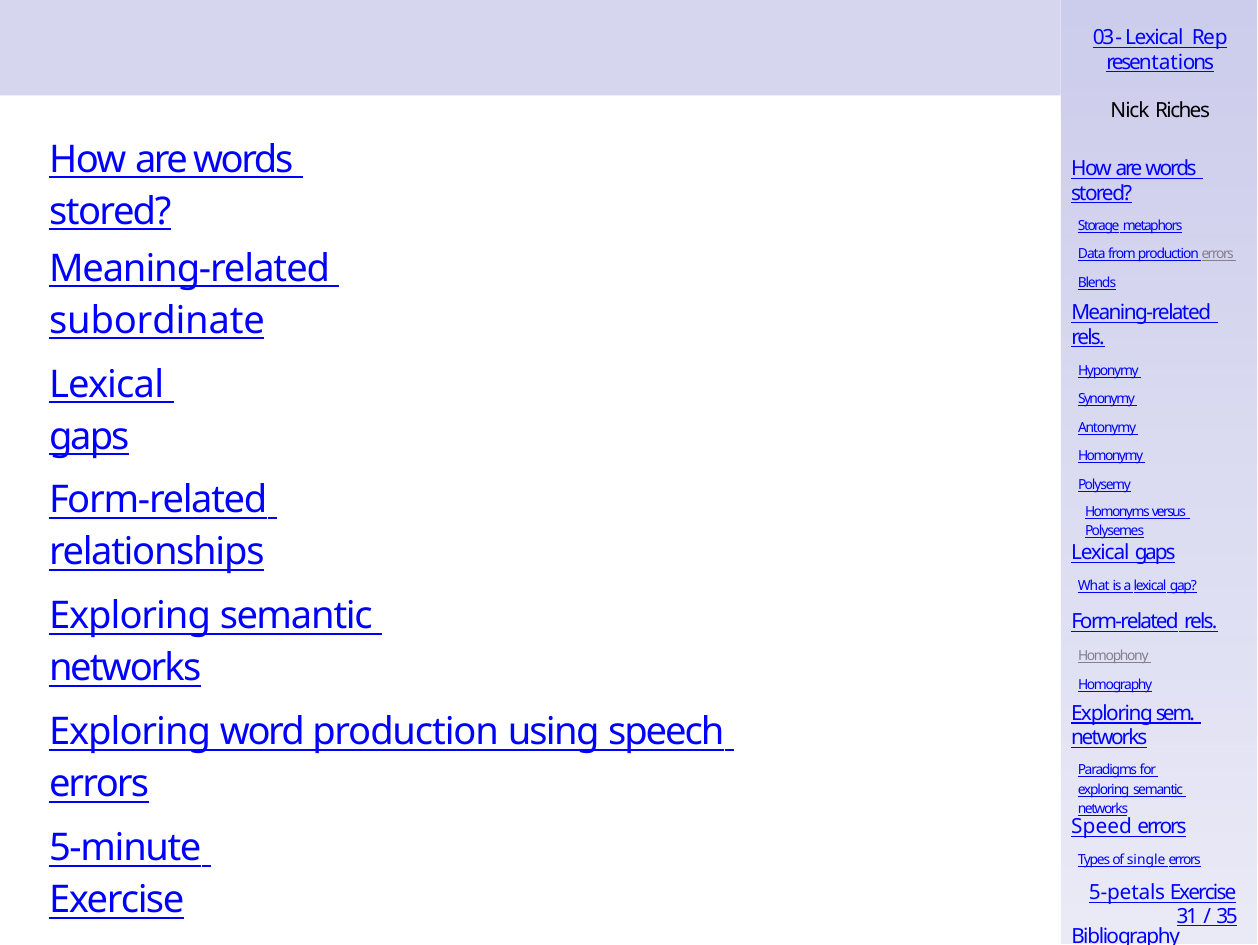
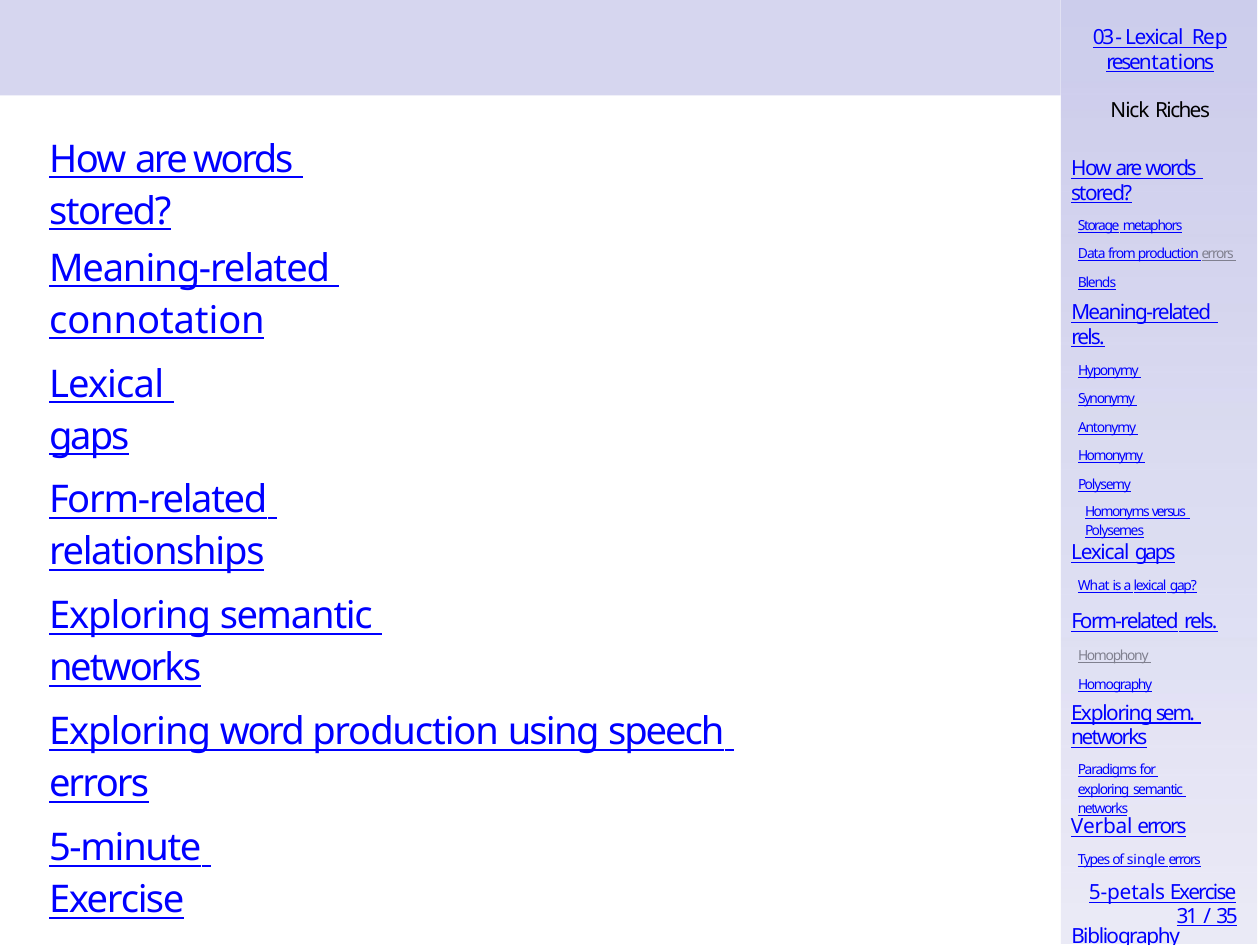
subordinate: subordinate -> connotation
Speed: Speed -> Verbal
